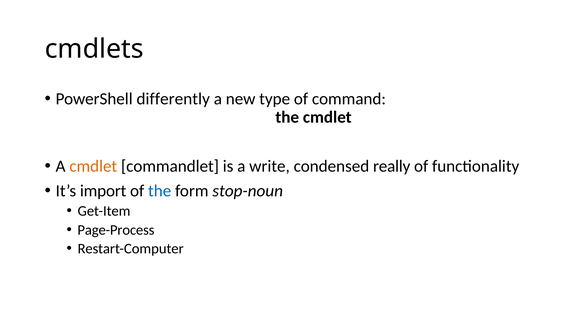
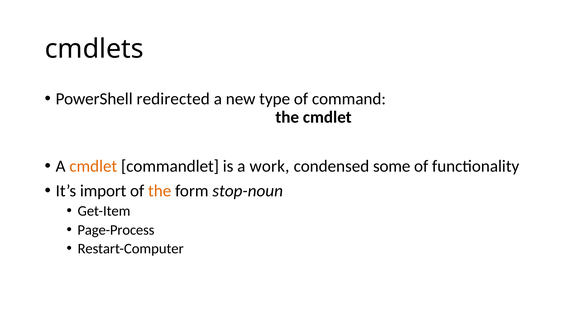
differently: differently -> redirected
write: write -> work
really: really -> some
the at (160, 191) colour: blue -> orange
